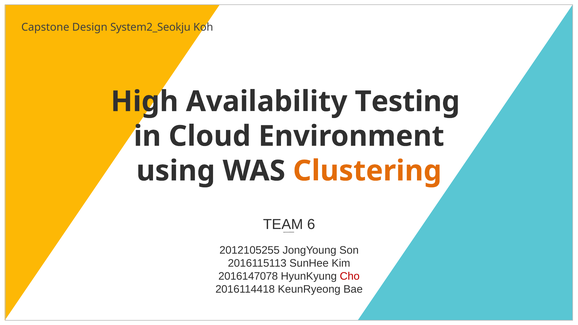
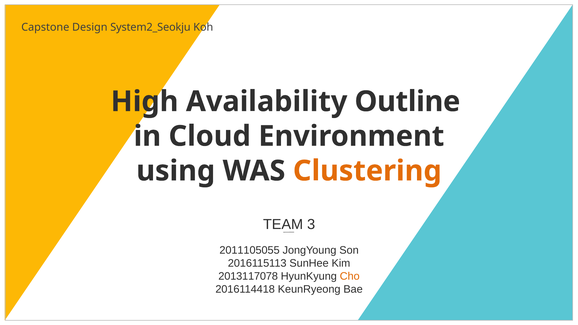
Testing: Testing -> Outline
6: 6 -> 3
2012105255: 2012105255 -> 2011105055
2016147078: 2016147078 -> 2013117078
Cho colour: red -> orange
